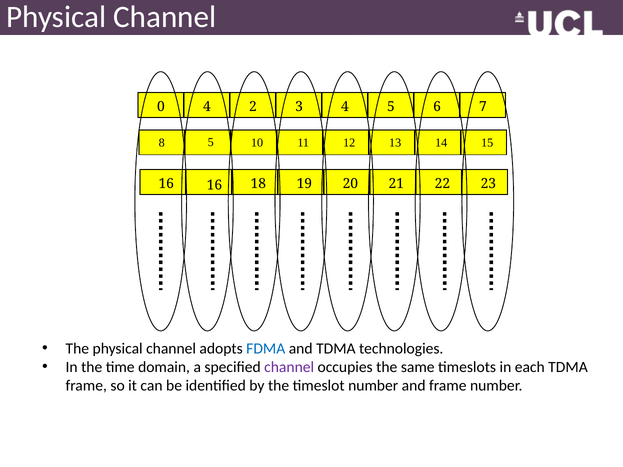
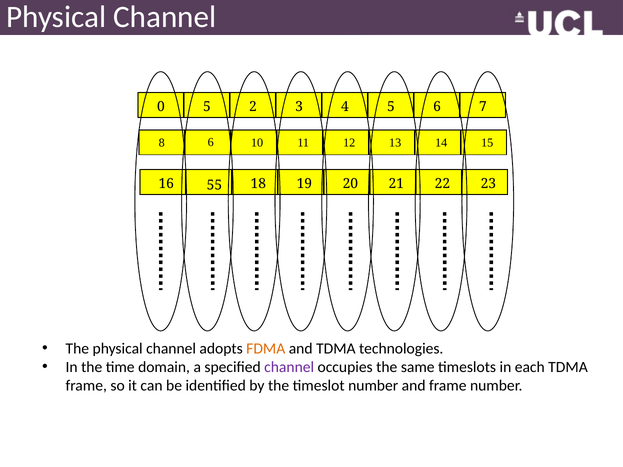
0 4: 4 -> 5
8 5: 5 -> 6
16 16: 16 -> 55
FDMA colour: blue -> orange
